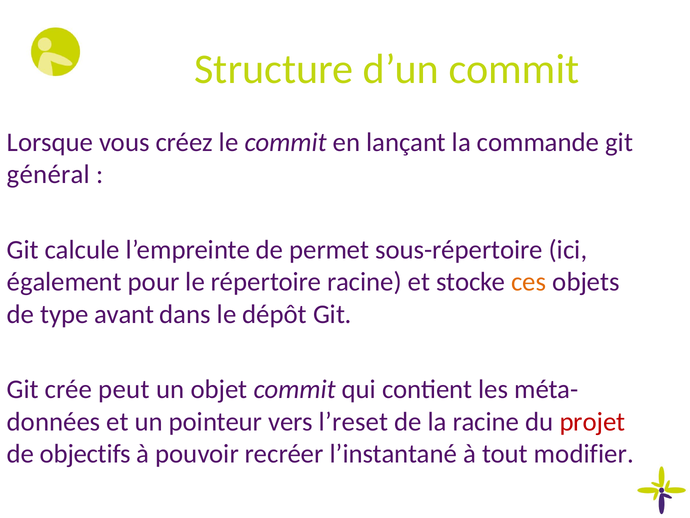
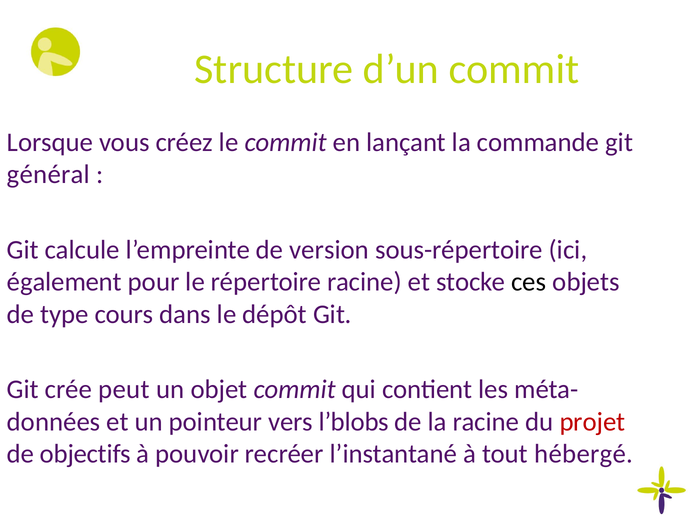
permet: permet -> version
ces colour: orange -> black
avant: avant -> cours
l’reset: l’reset -> l’blobs
modifier: modifier -> hébergé
